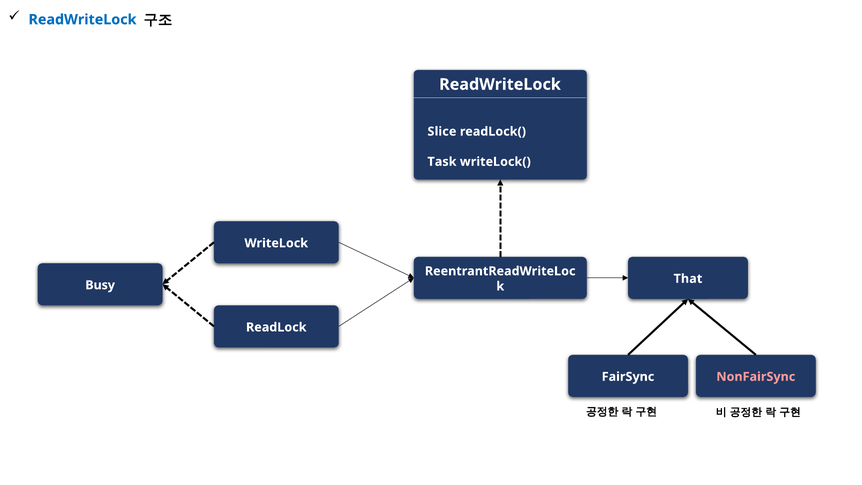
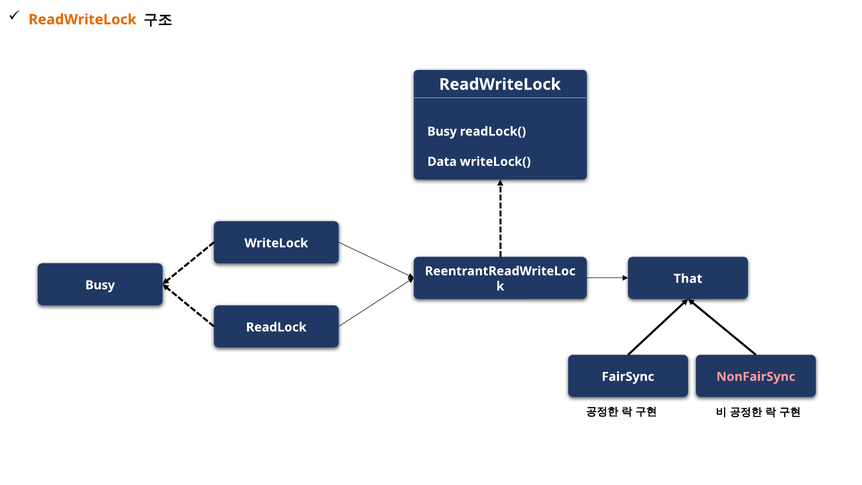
ReadWriteLock at (82, 20) colour: blue -> orange
Slice at (442, 131): Slice -> Busy
Task: Task -> Data
